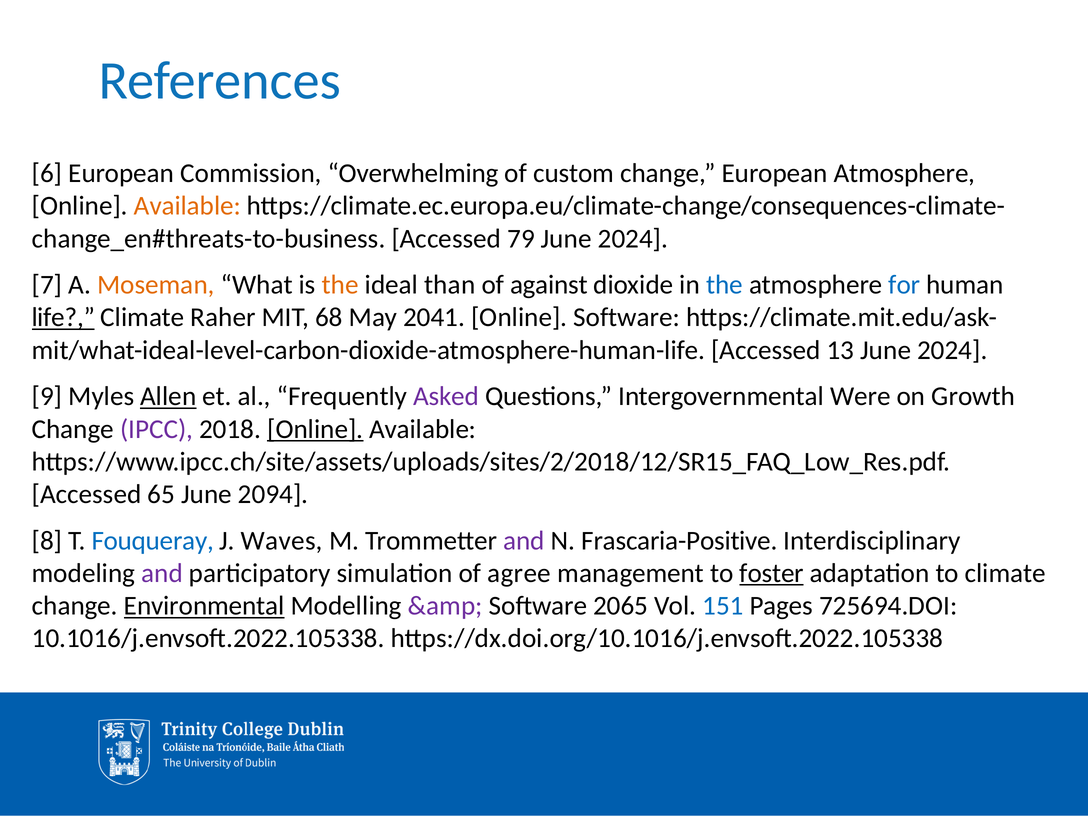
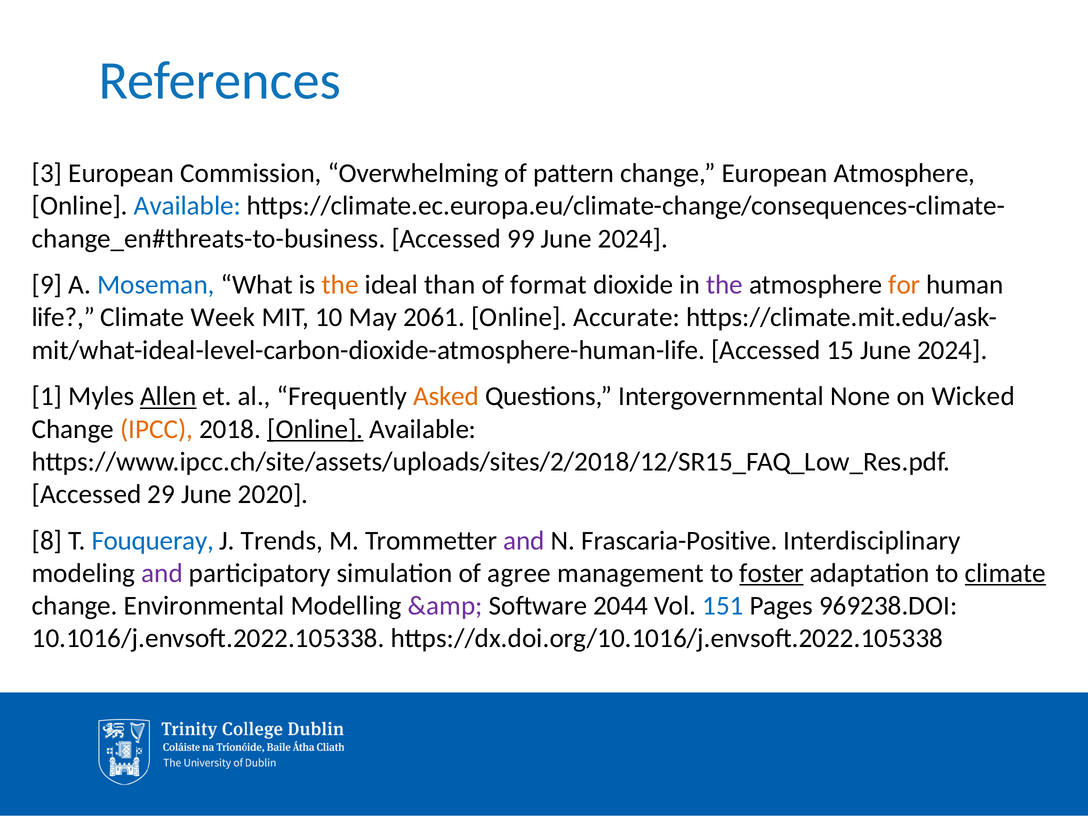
6: 6 -> 3
custom: custom -> pattern
Available at (187, 206) colour: orange -> blue
79: 79 -> 99
7: 7 -> 9
Moseman colour: orange -> blue
against: against -> format
the at (725, 285) colour: blue -> purple
for colour: blue -> orange
life underline: present -> none
Raher: Raher -> Week
68: 68 -> 10
2041: 2041 -> 2061
Online Software: Software -> Accurate
13: 13 -> 15
9: 9 -> 1
Asked colour: purple -> orange
Were: Were -> None
Growth: Growth -> Wicked
IPCC colour: purple -> orange
65: 65 -> 29
2094: 2094 -> 2020
Waves: Waves -> Trends
climate at (1005, 573) underline: none -> present
Environmental underline: present -> none
2065: 2065 -> 2044
725694.DOI: 725694.DOI -> 969238.DOI
